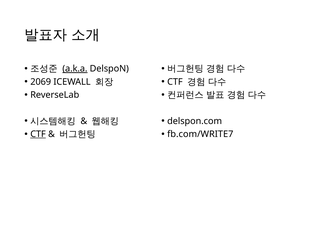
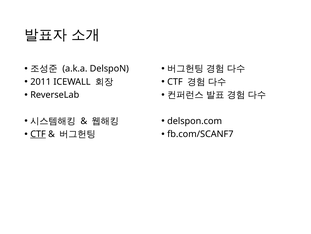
a.k.a underline: present -> none
2069: 2069 -> 2011
fb.com/WRITE7: fb.com/WRITE7 -> fb.com/SCANF7
